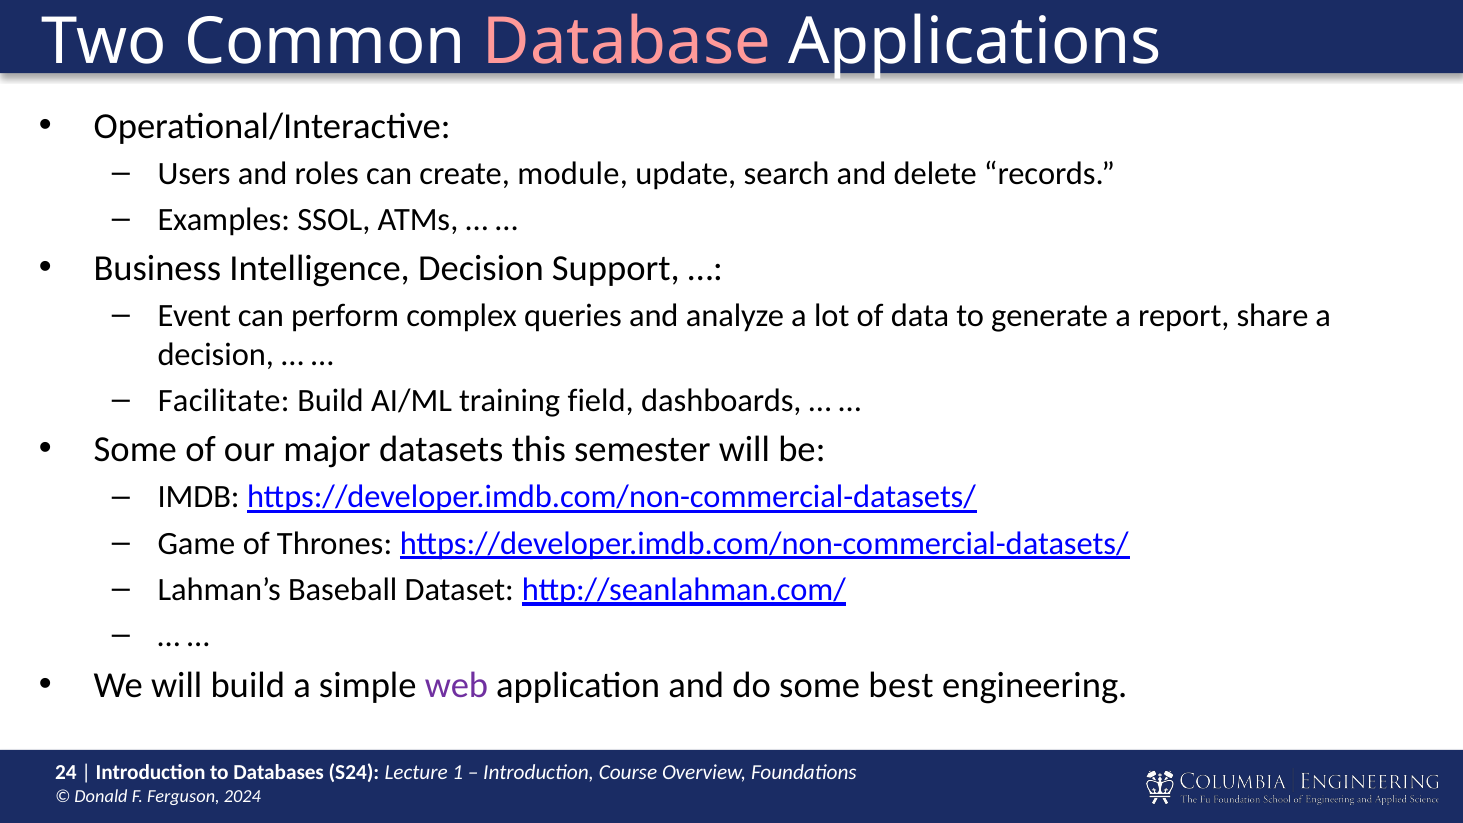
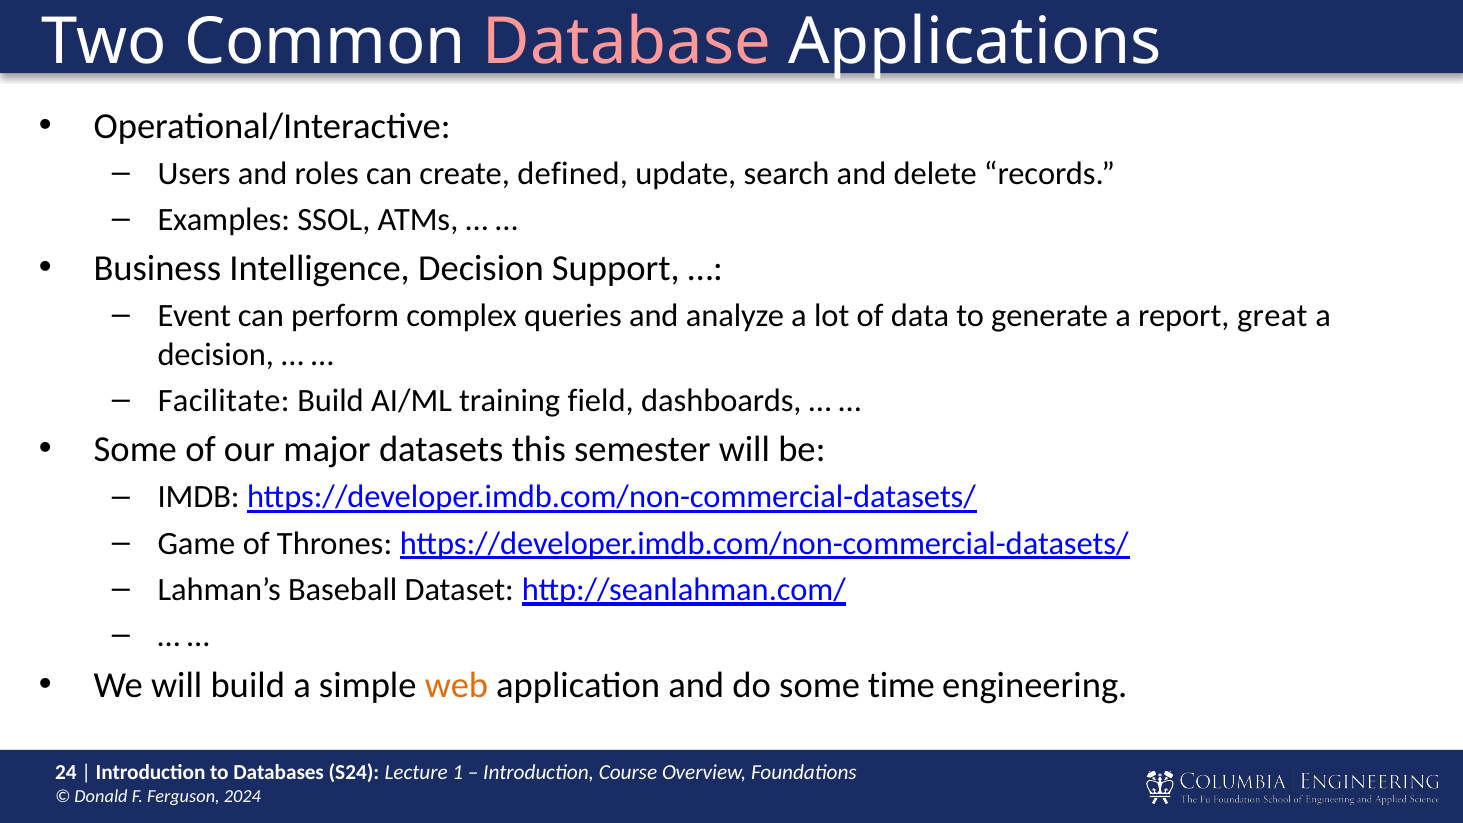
module: module -> defined
share: share -> great
web colour: purple -> orange
best: best -> time
